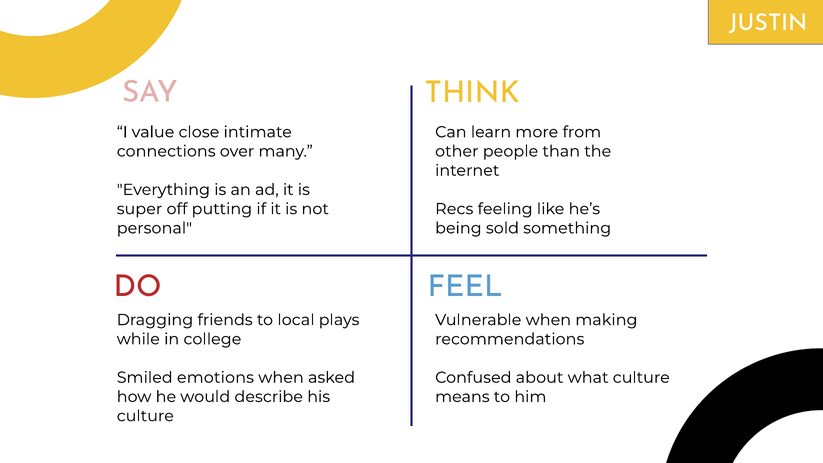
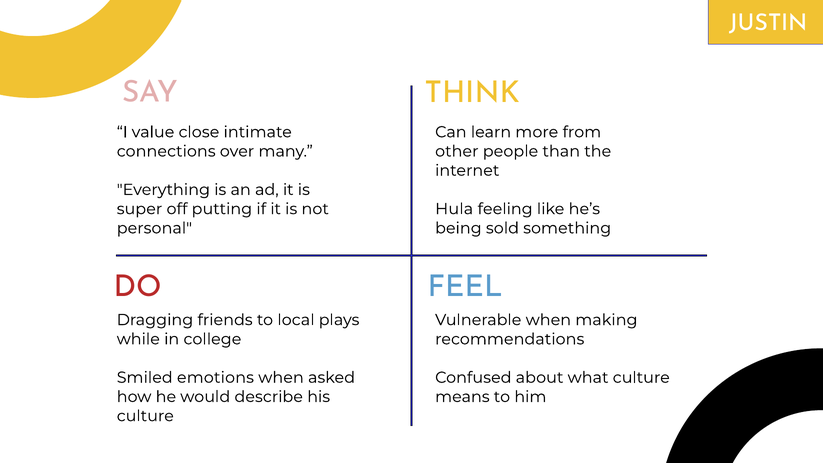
Recs: Recs -> Hula
